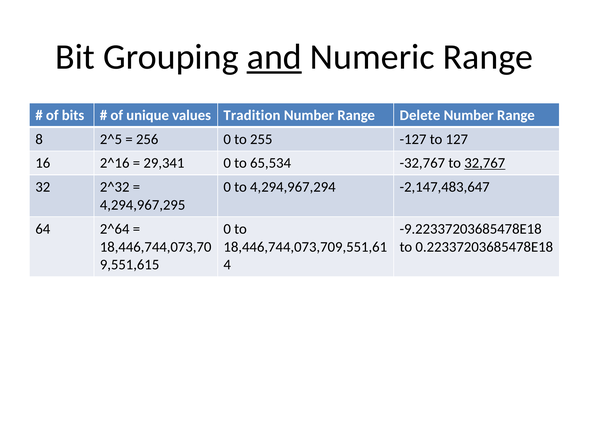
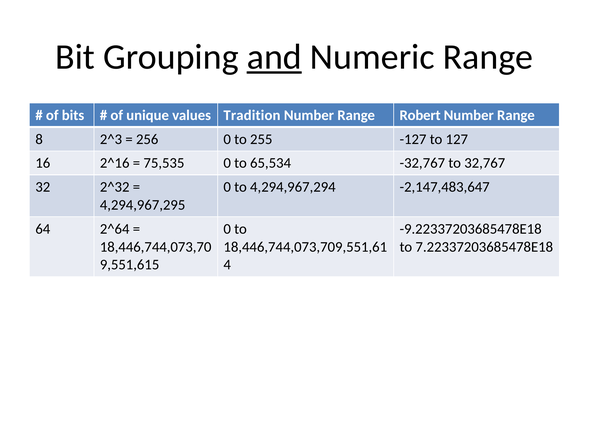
Delete: Delete -> Robert
2^5: 2^5 -> 2^3
29,341: 29,341 -> 75,535
32,767 underline: present -> none
0.22337203685478E18: 0.22337203685478E18 -> 7.22337203685478E18
